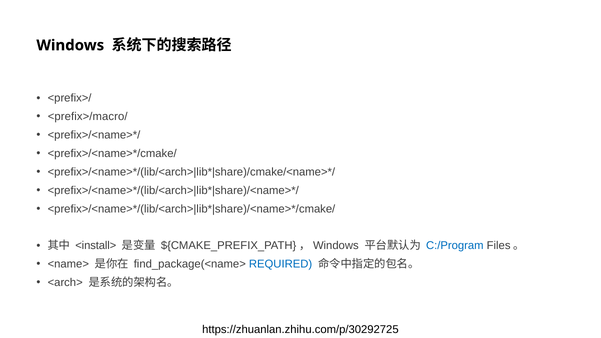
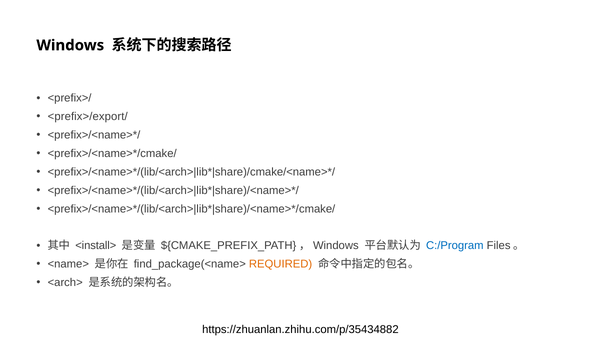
<prefix>/macro/: <prefix>/macro/ -> <prefix>/export/
REQUIRED colour: blue -> orange
https://zhuanlan.zhihu.com/p/30292725: https://zhuanlan.zhihu.com/p/30292725 -> https://zhuanlan.zhihu.com/p/35434882
